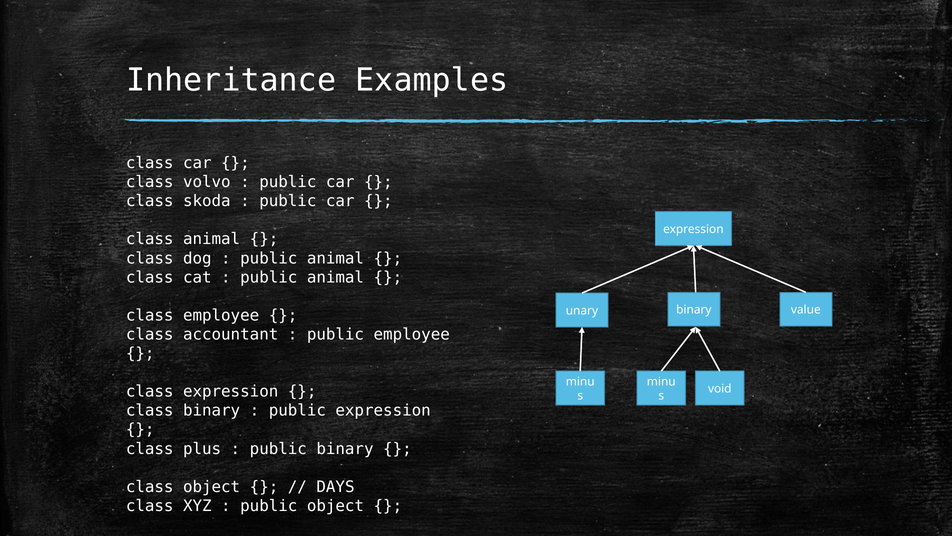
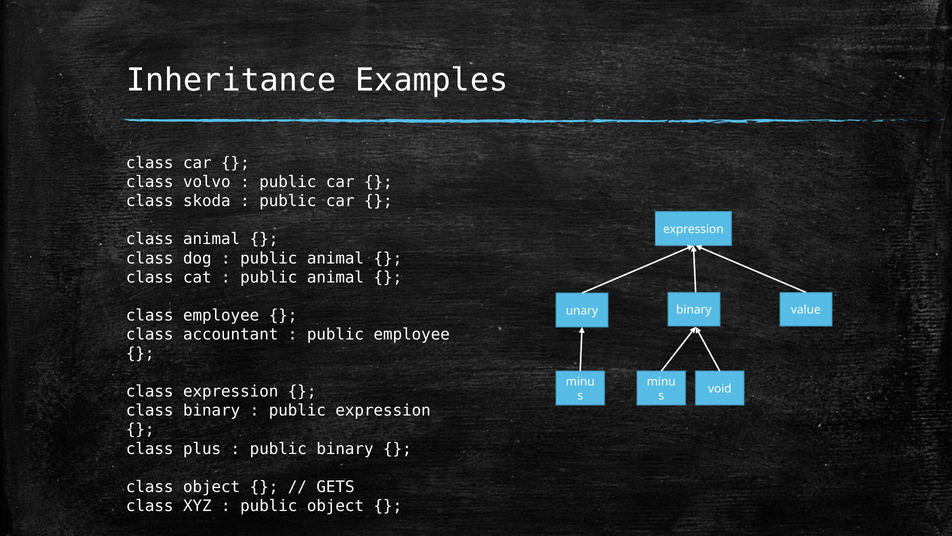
DAYS: DAYS -> GETS
